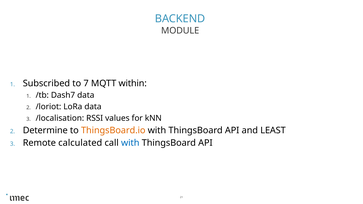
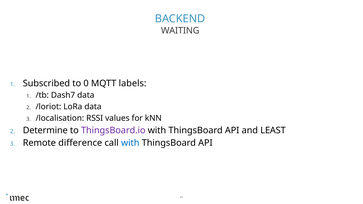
MODULE: MODULE -> WAITING
7: 7 -> 0
within: within -> labels
ThingsBoard.io colour: orange -> purple
calculated: calculated -> difference
